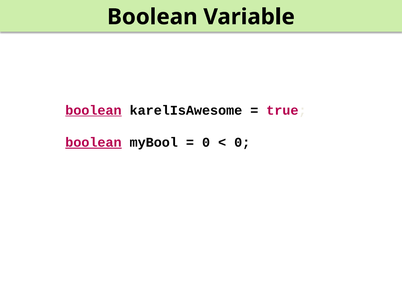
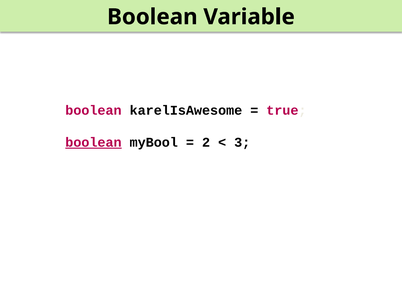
boolean at (93, 111) underline: present -> none
0 at (206, 143): 0 -> 2
0 at (242, 143): 0 -> 3
